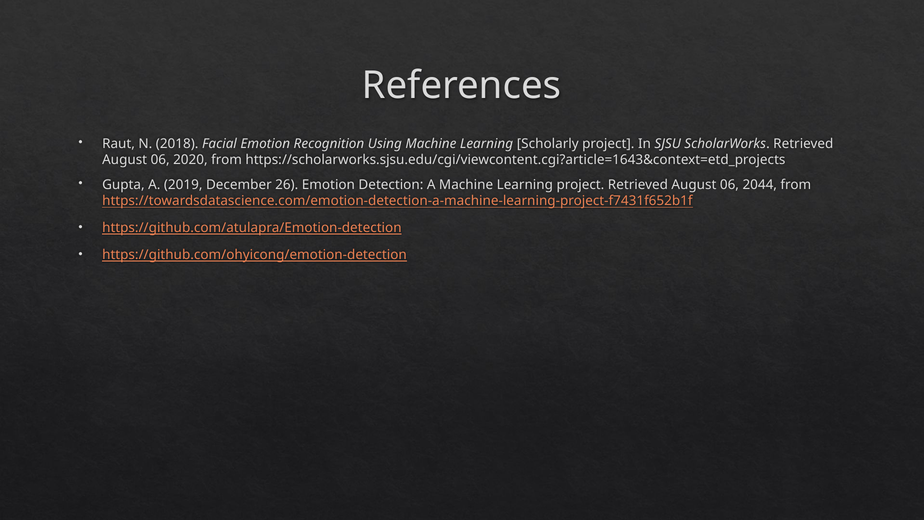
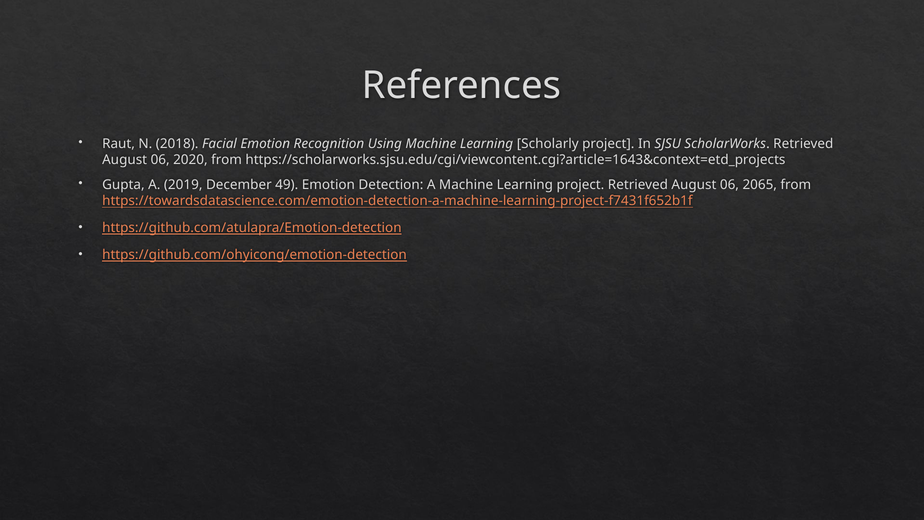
26: 26 -> 49
2044: 2044 -> 2065
